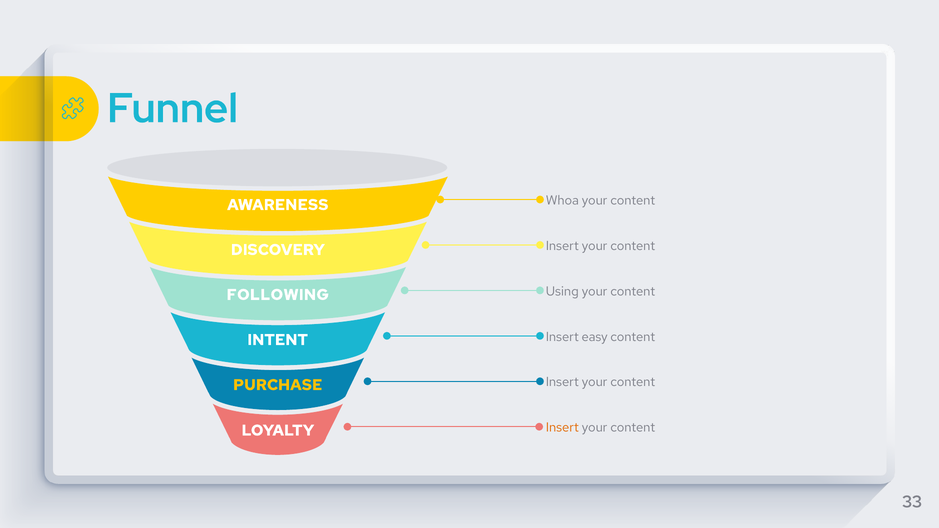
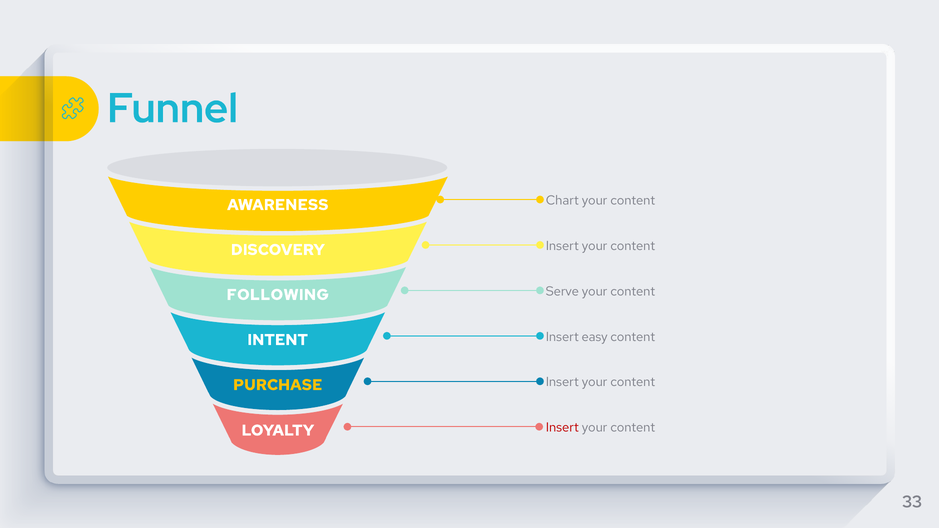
Whoa: Whoa -> Chart
Using: Using -> Serve
Insert at (562, 428) colour: orange -> red
